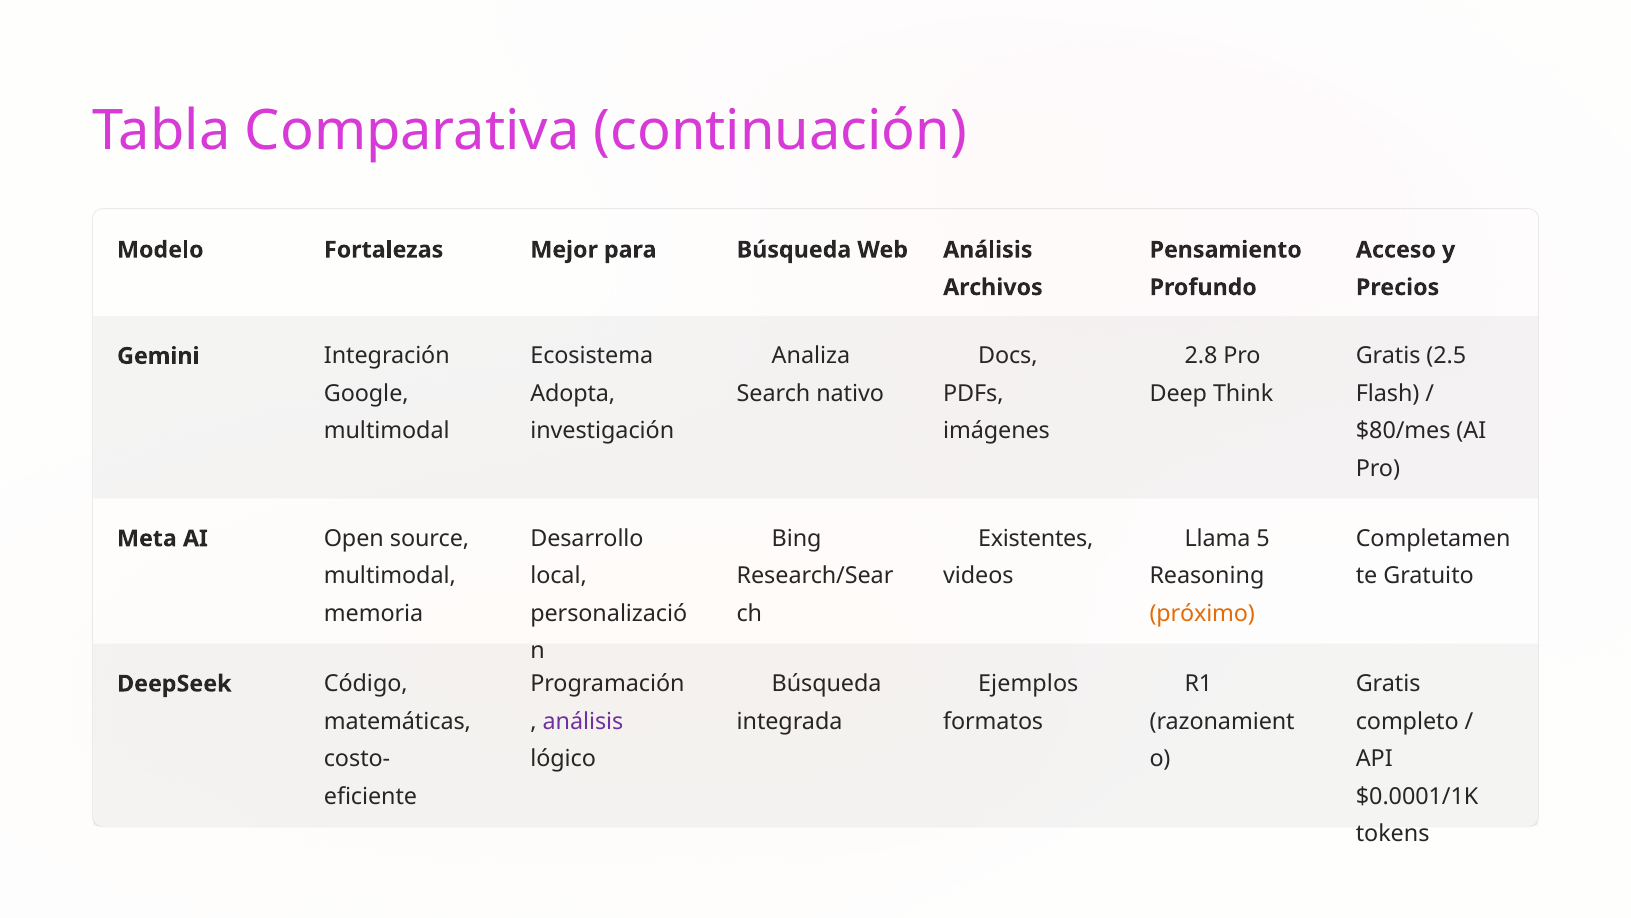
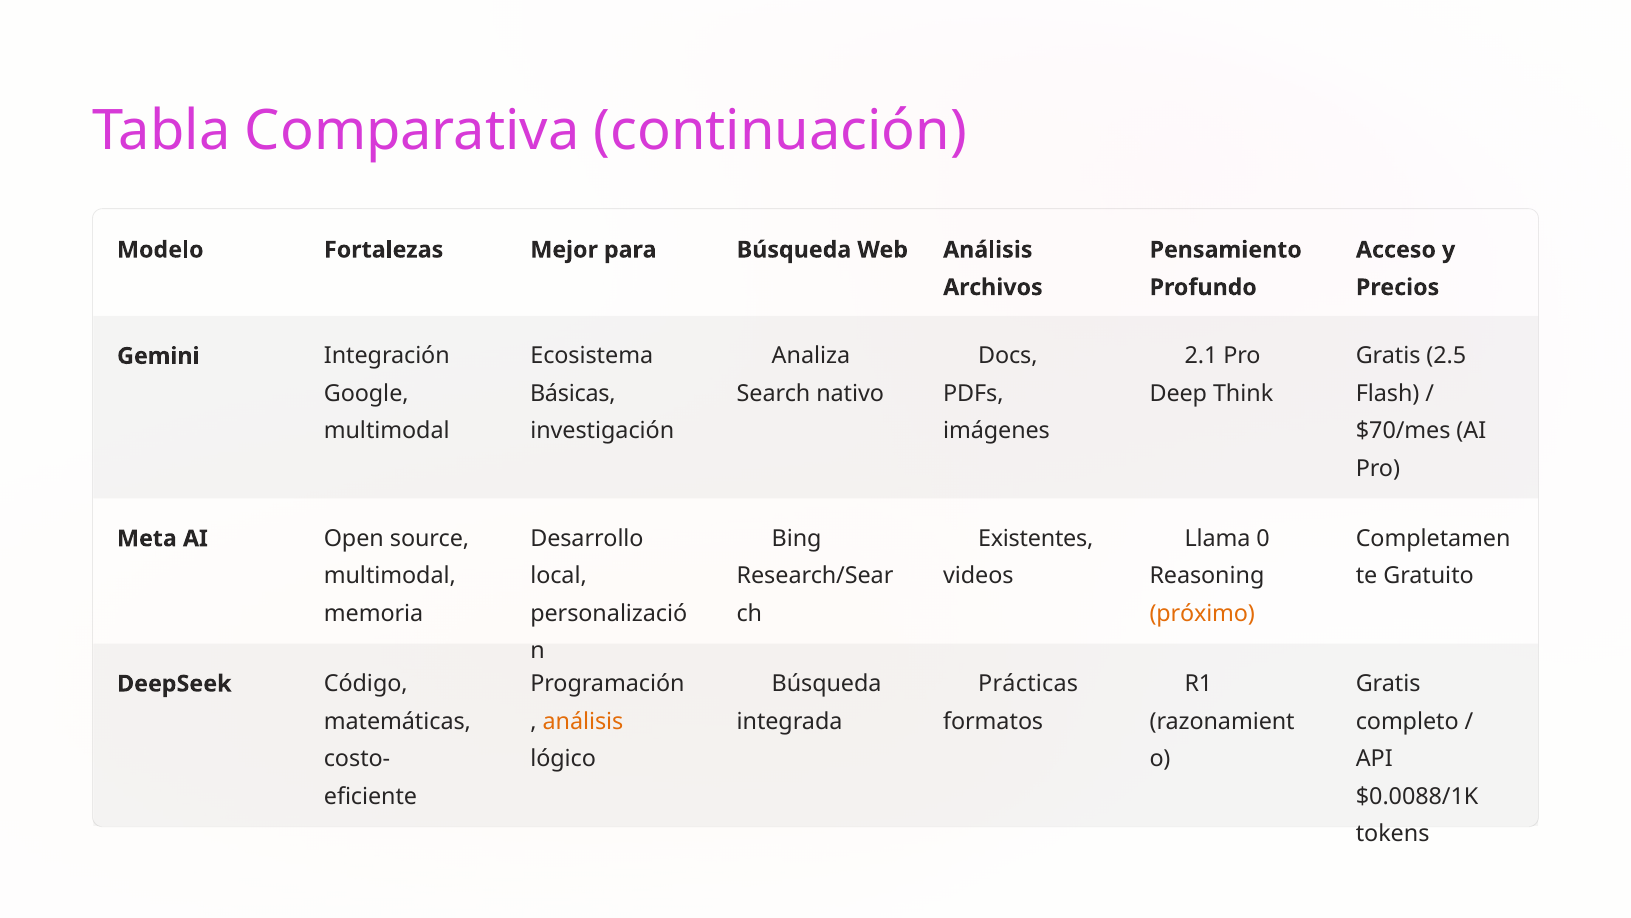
2.8: 2.8 -> 2.1
Adopta: Adopta -> Básicas
$80/mes: $80/mes -> $70/mes
5: 5 -> 0
Ejemplos: Ejemplos -> Prácticas
análisis at (583, 721) colour: purple -> orange
$0.0001/1K: $0.0001/1K -> $0.0088/1K
